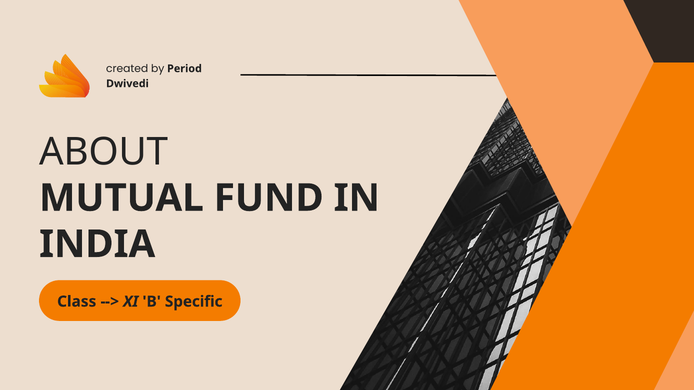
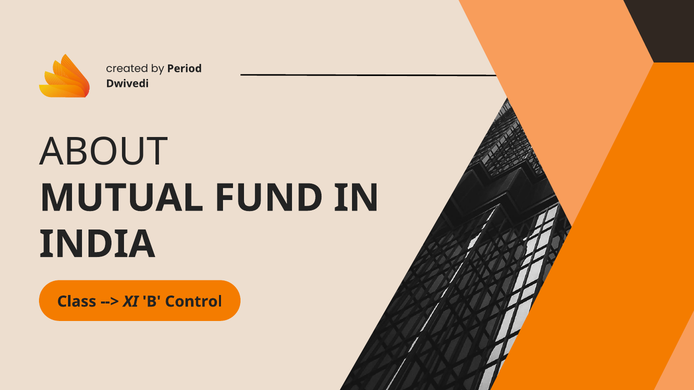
Specific: Specific -> Control
